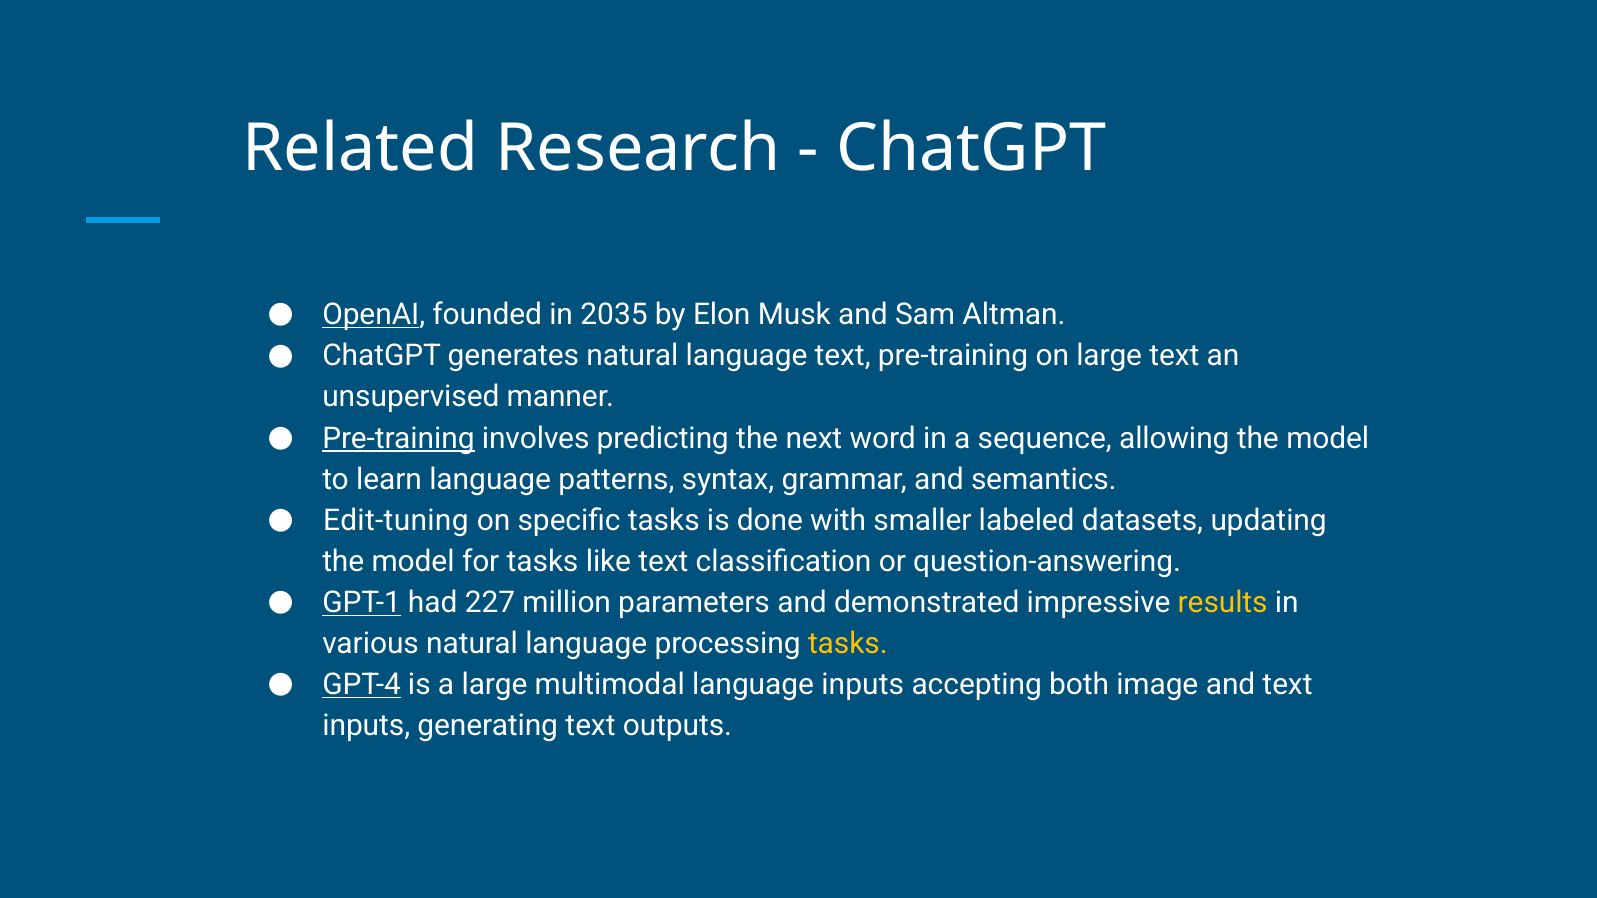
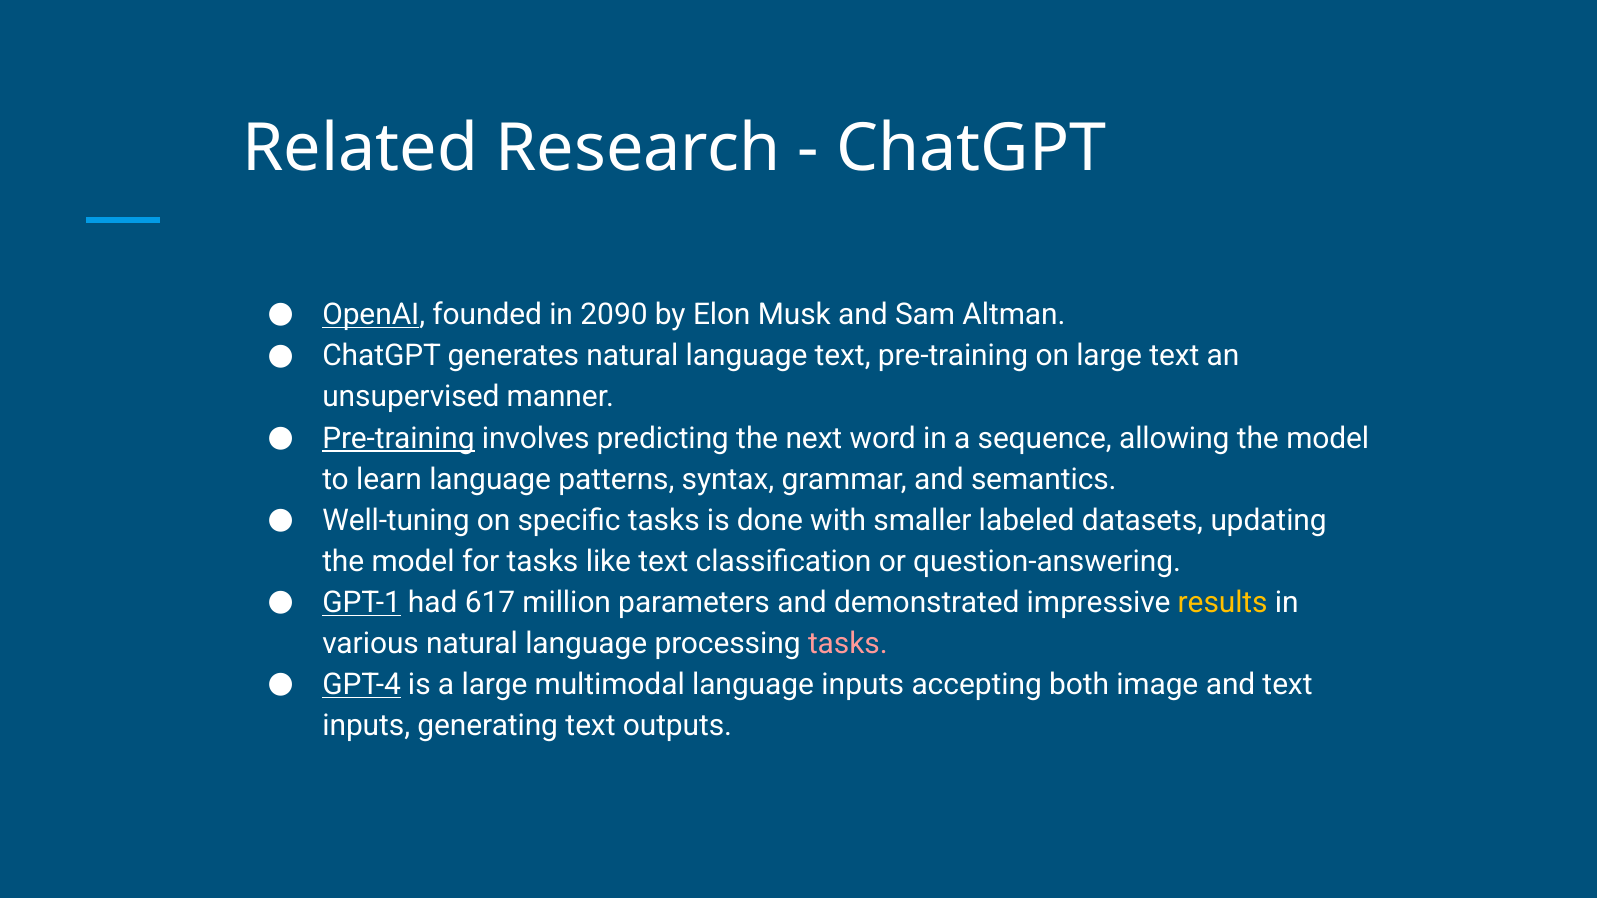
2035: 2035 -> 2090
Edit-tuning: Edit-tuning -> Well-tuning
227: 227 -> 617
tasks at (848, 644) colour: yellow -> pink
